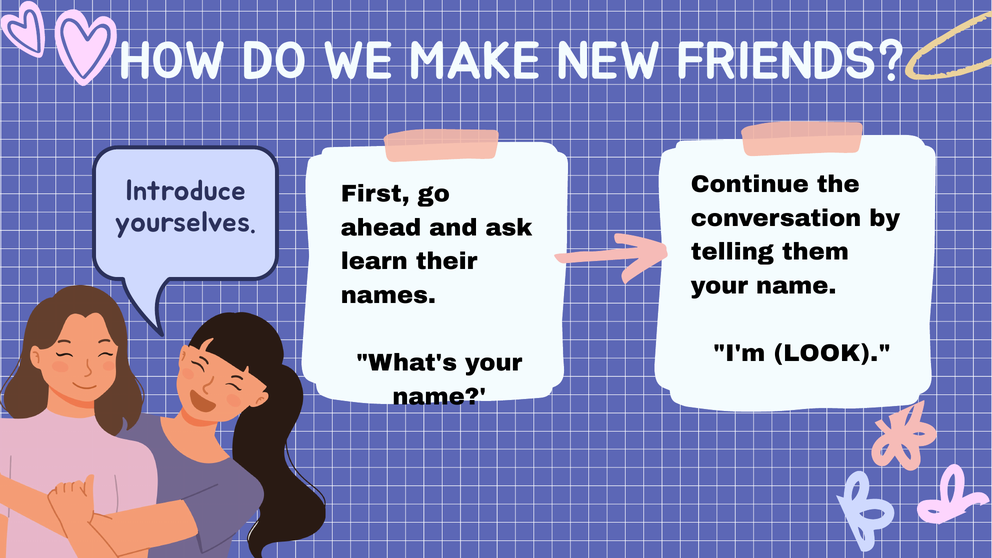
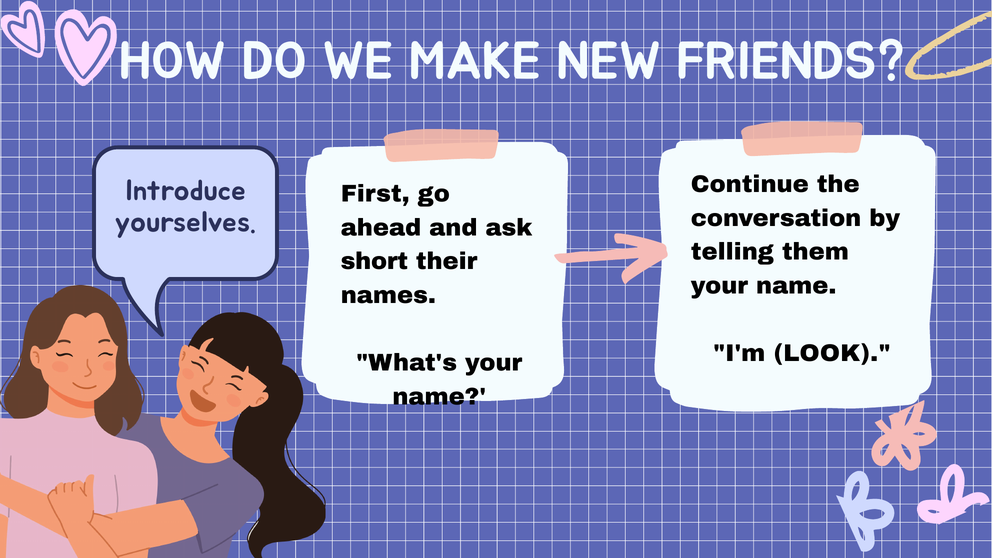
learn: learn -> short
